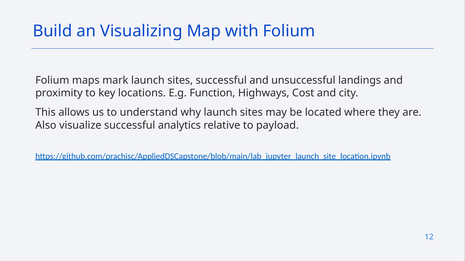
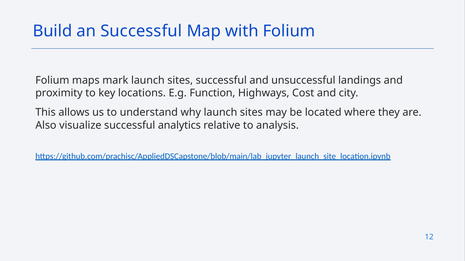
an Visualizing: Visualizing -> Successful
payload: payload -> analysis
